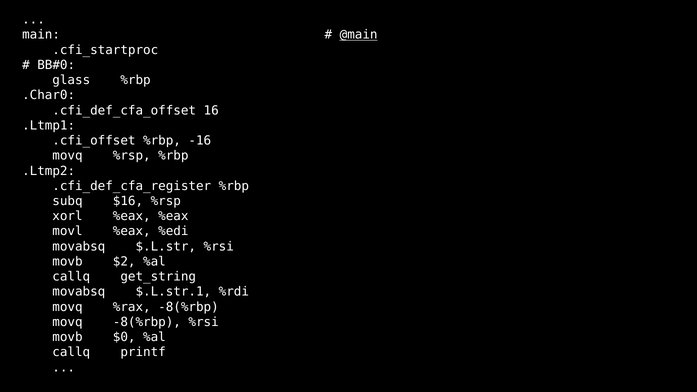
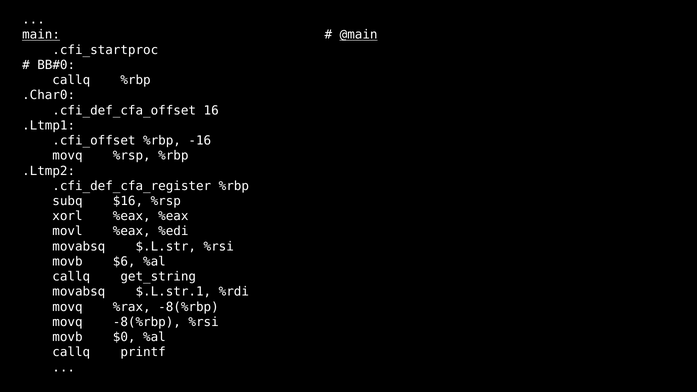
main underline: none -> present
glass at (71, 80): glass -> callq
$2: $2 -> $6
